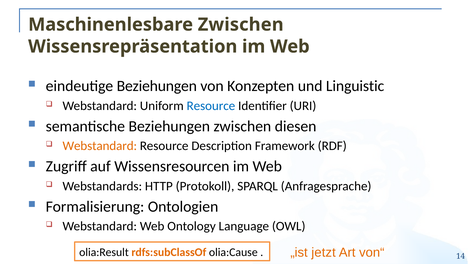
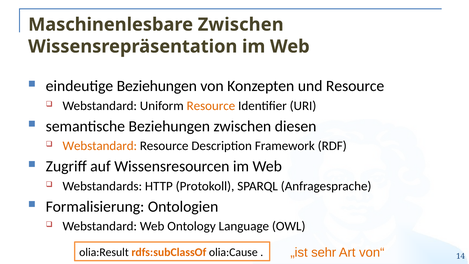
und Linguistic: Linguistic -> Resource
Resource at (211, 106) colour: blue -> orange
jetzt: jetzt -> sehr
